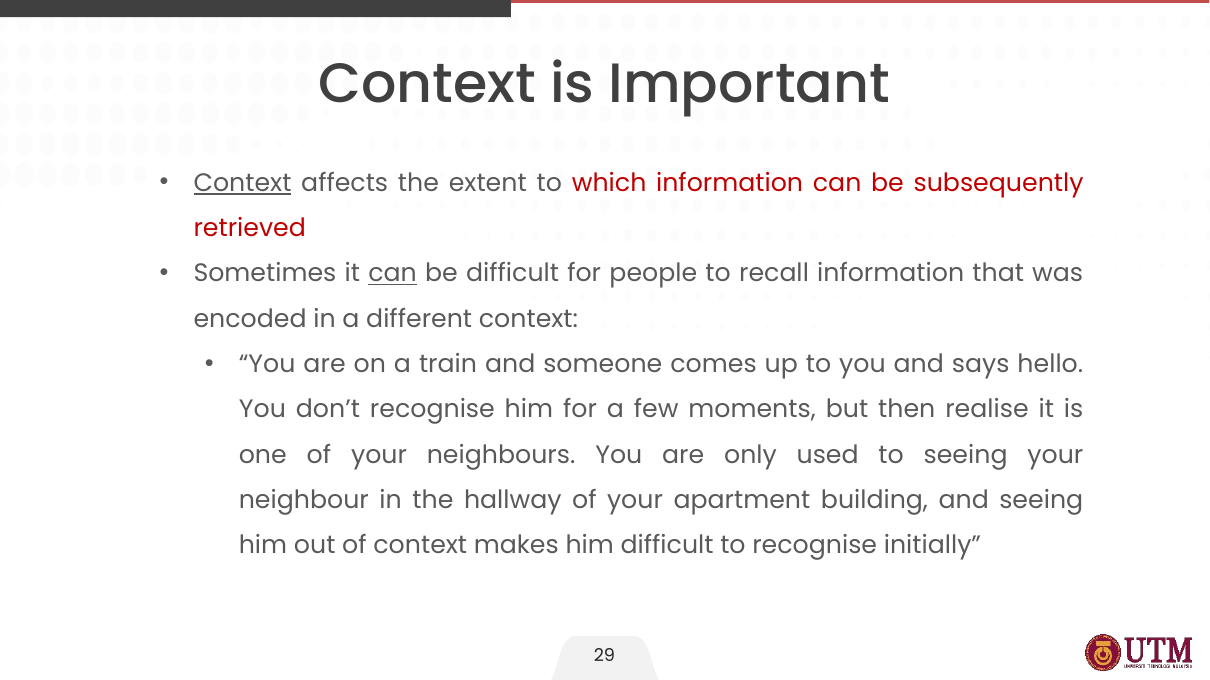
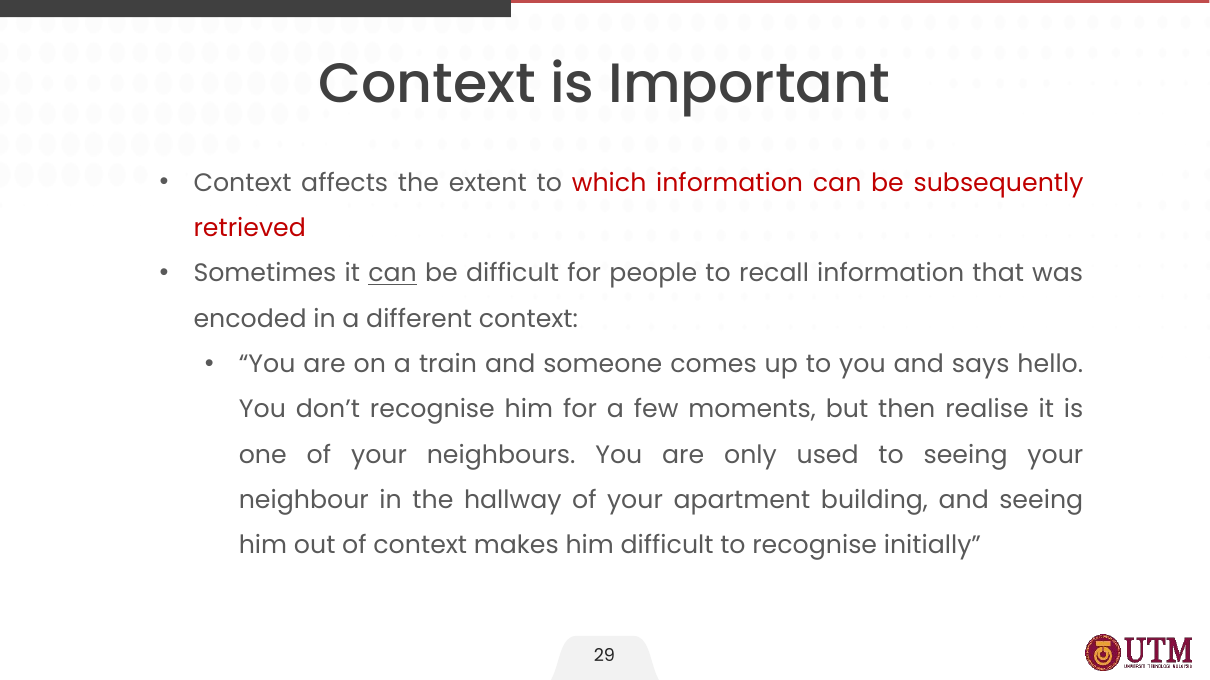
Context at (243, 183) underline: present -> none
